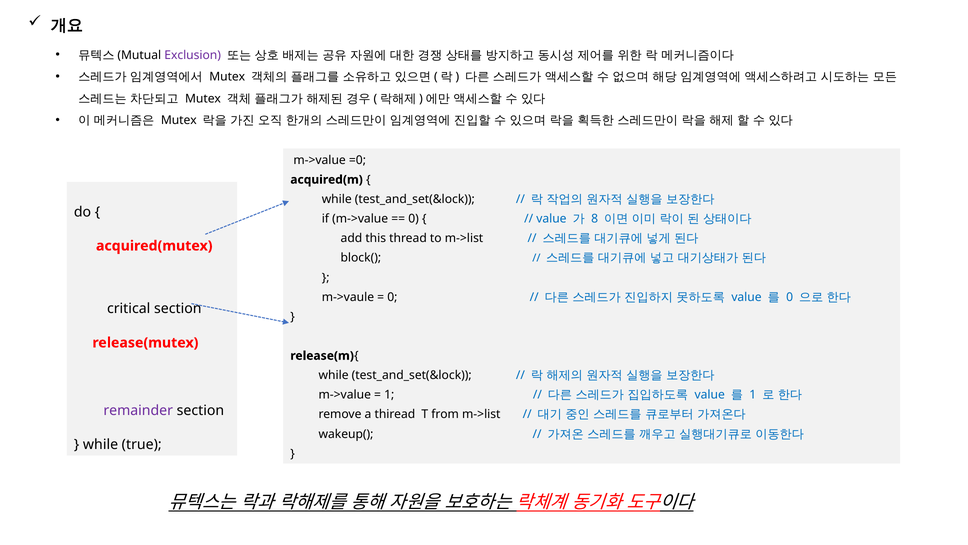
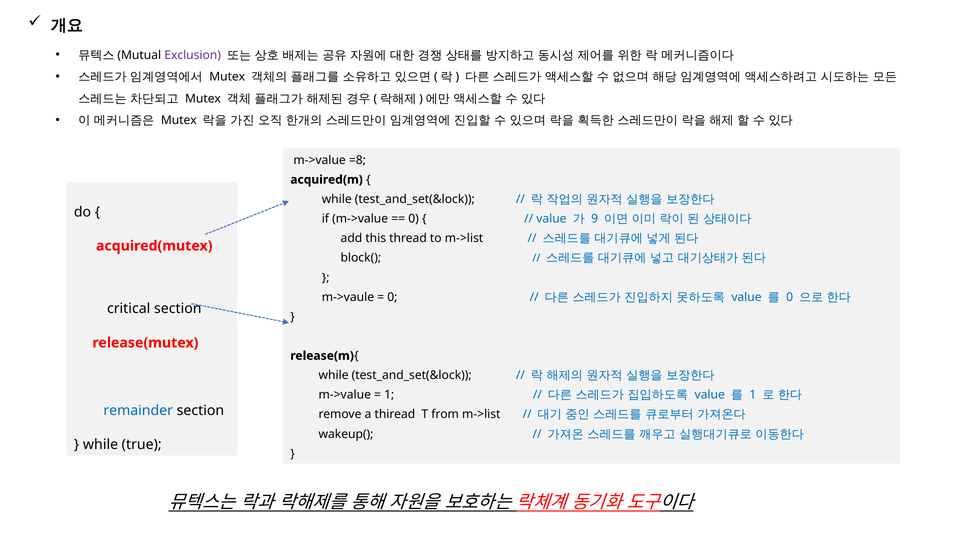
=0: =0 -> =8
8: 8 -> 9
remainder colour: purple -> blue
